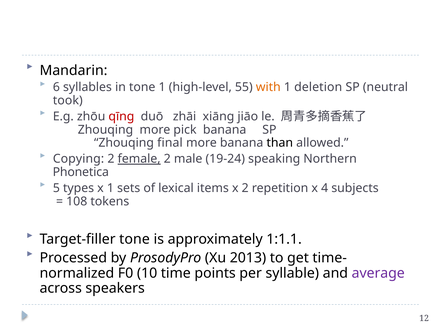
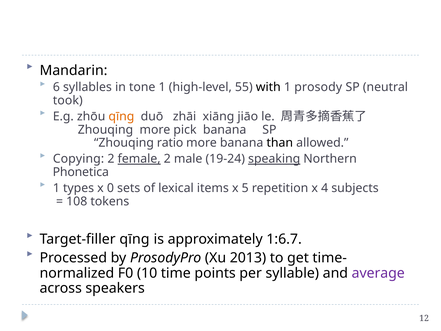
with colour: orange -> black
deletion: deletion -> prosody
qīng at (121, 116) colour: red -> orange
final: final -> ratio
speaking underline: none -> present
5 at (56, 188): 5 -> 1
x 1: 1 -> 0
x 2: 2 -> 5
Target-filler tone: tone -> qīng
1:1.1: 1:1.1 -> 1:6.7
